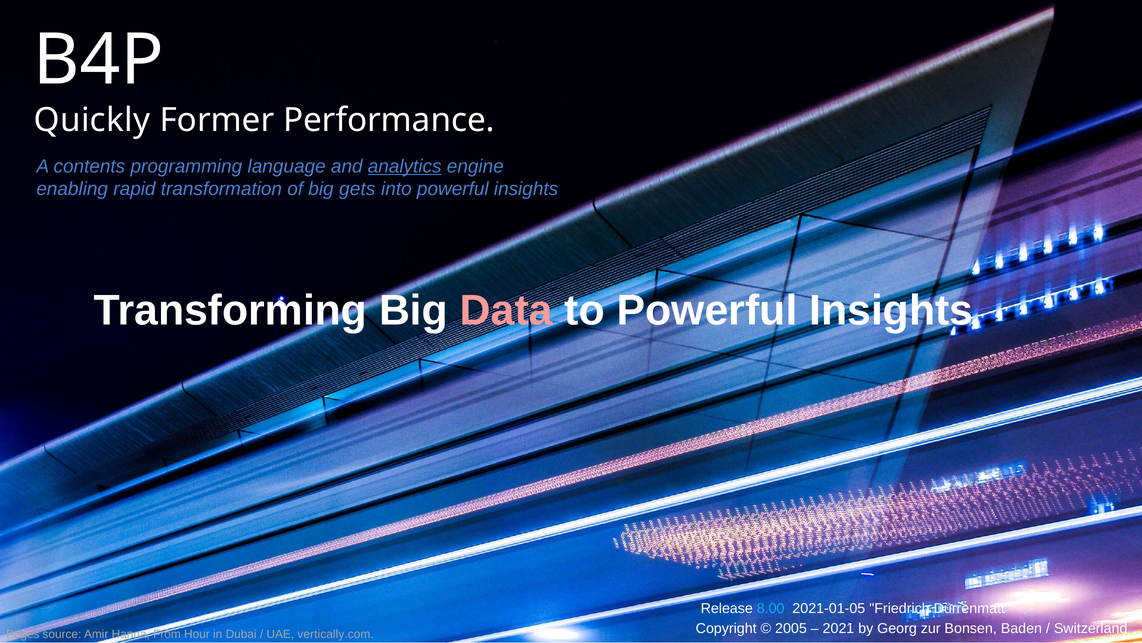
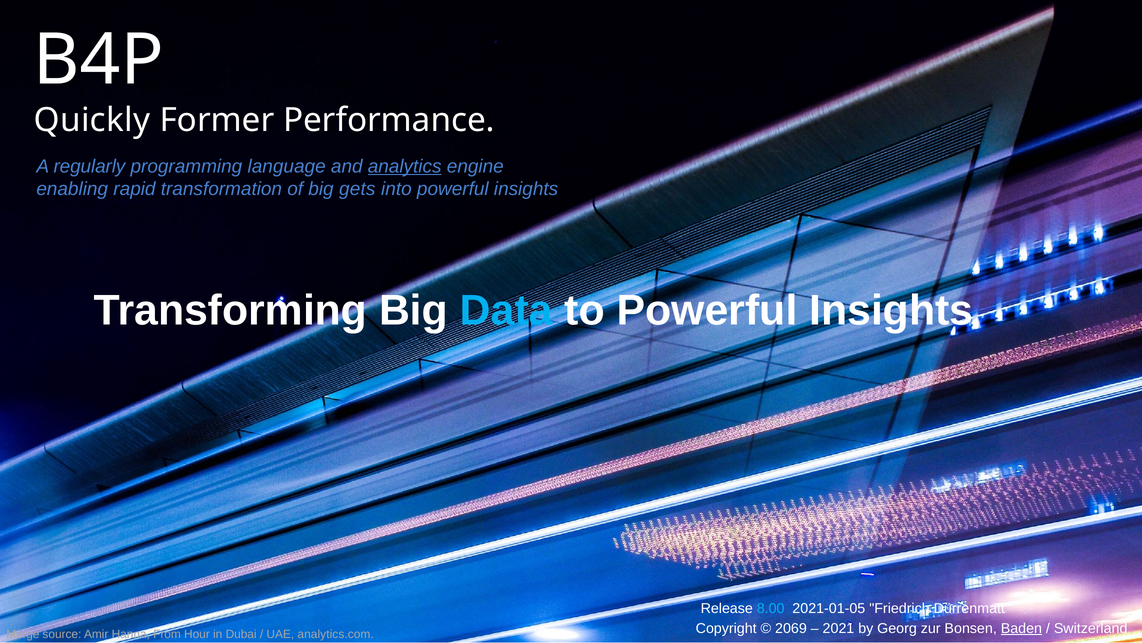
contents: contents -> regularly
Data colour: pink -> light blue
2005: 2005 -> 2069
Baden underline: none -> present
Pages: Pages -> Merge
vertically.com: vertically.com -> analytics.com
